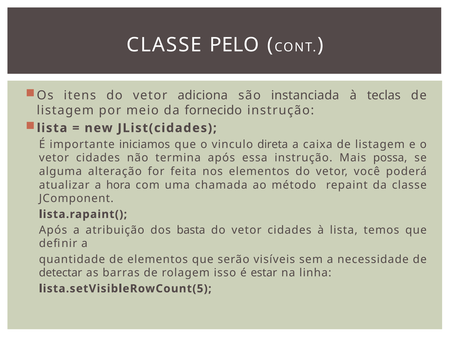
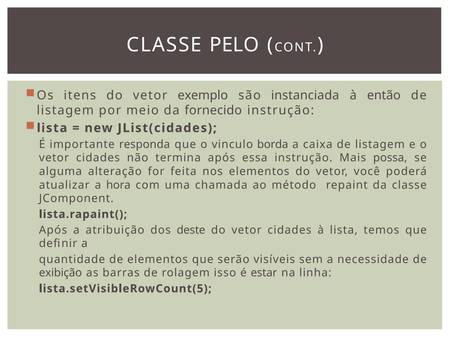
adiciona: adiciona -> exemplo
teclas: teclas -> então
iniciamos: iniciamos -> responda
direta: direta -> borda
basta: basta -> deste
detectar: detectar -> exibição
